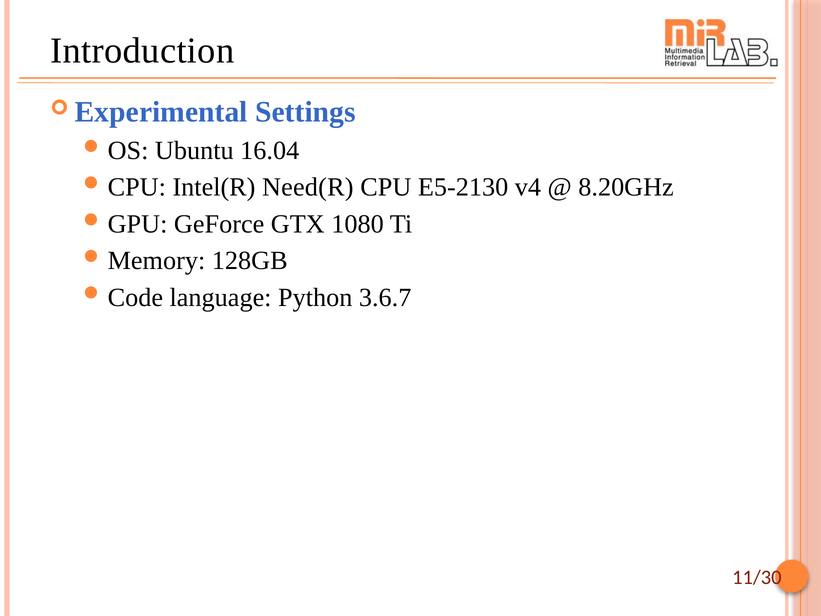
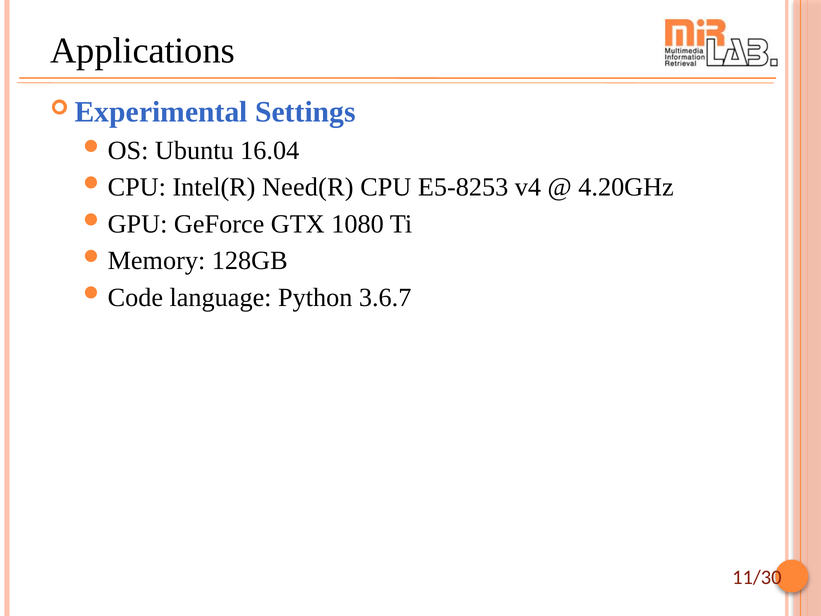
Introduction: Introduction -> Applications
E5-2130: E5-2130 -> E5-8253
8.20GHz: 8.20GHz -> 4.20GHz
